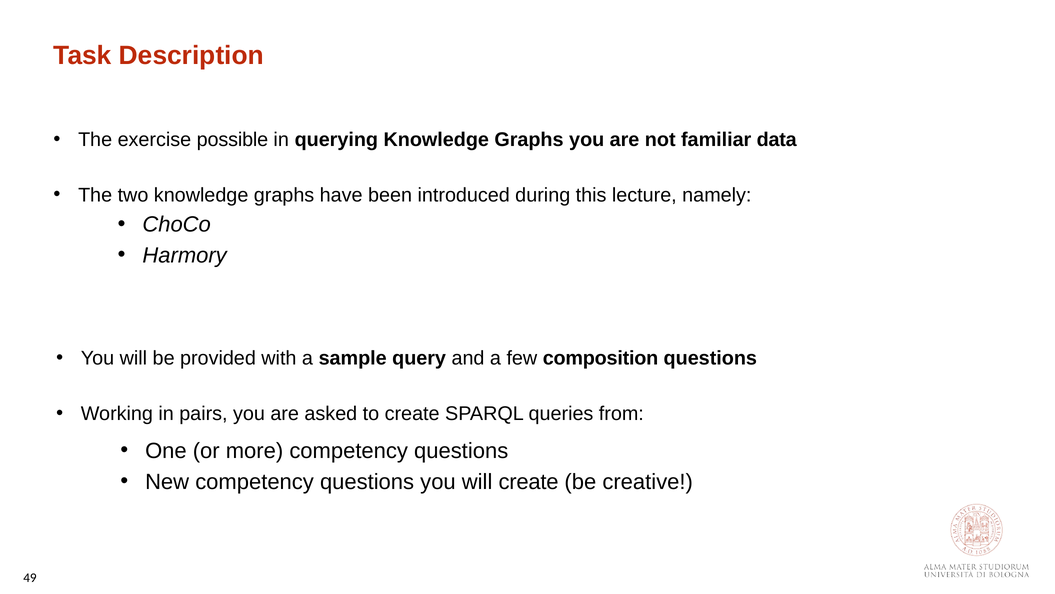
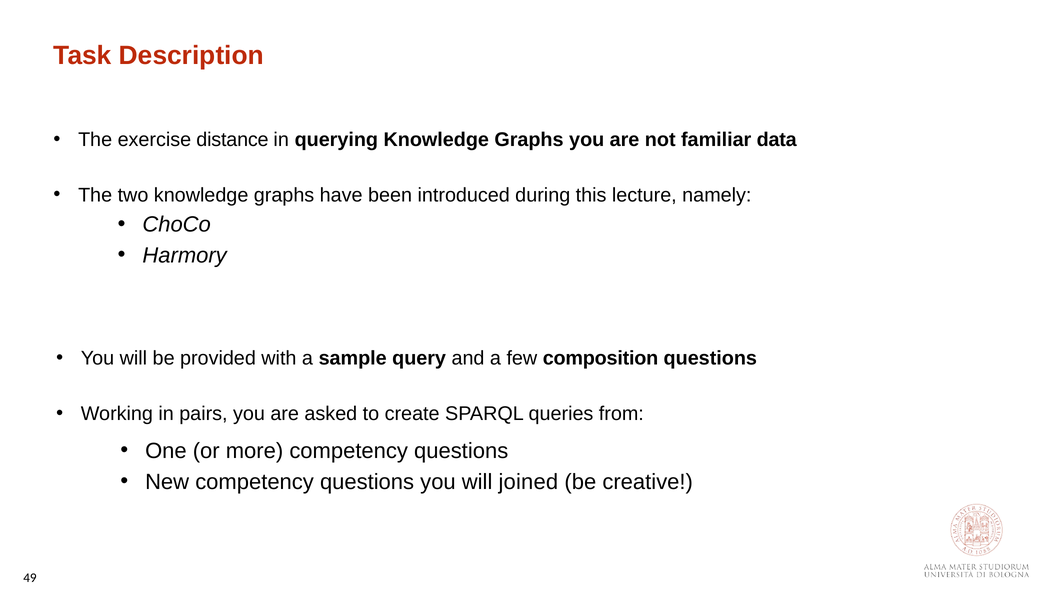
possible: possible -> distance
will create: create -> joined
